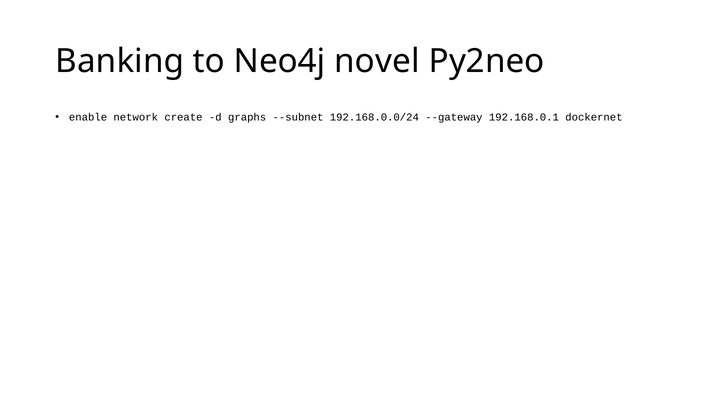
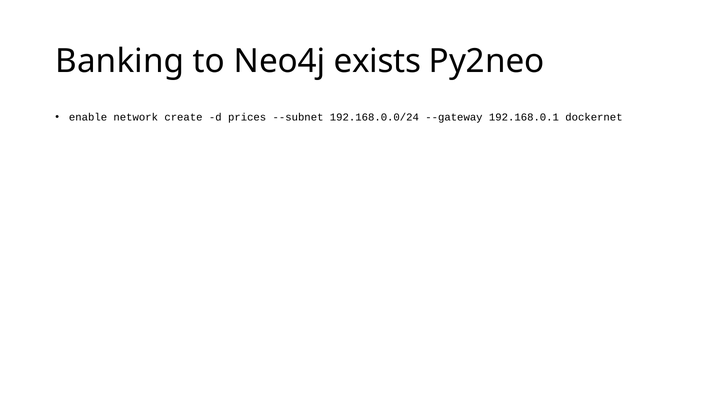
novel: novel -> exists
graphs: graphs -> prices
